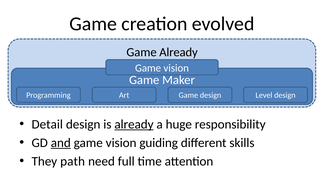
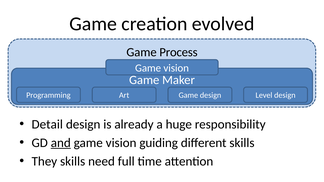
Game Already: Already -> Process
already at (134, 124) underline: present -> none
They path: path -> skills
